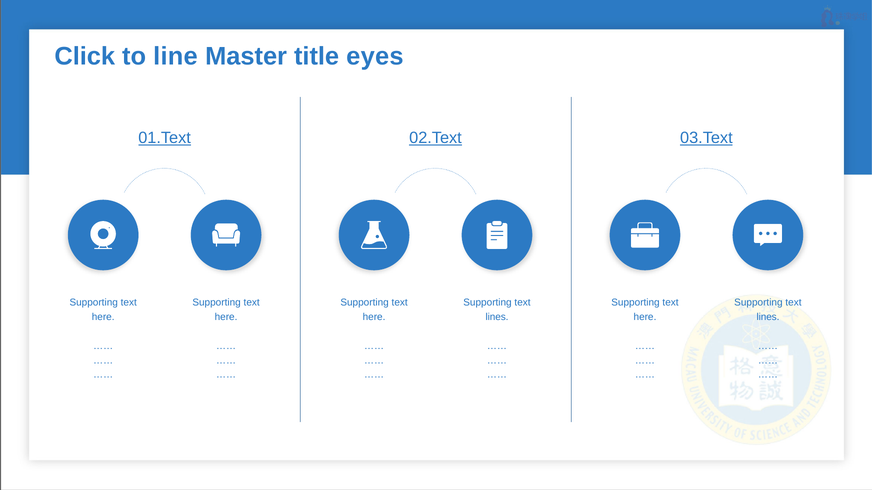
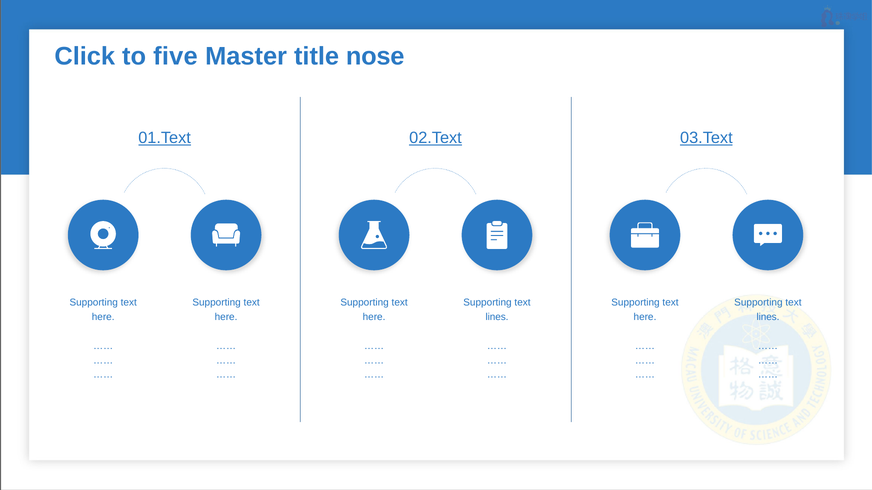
line: line -> five
eyes: eyes -> nose
